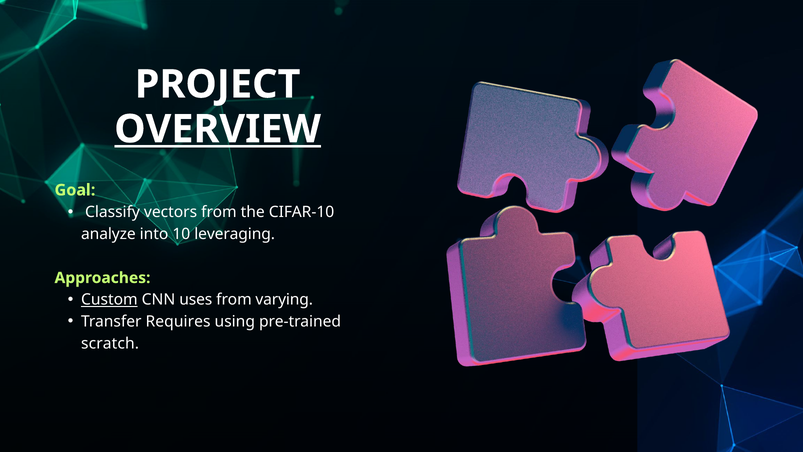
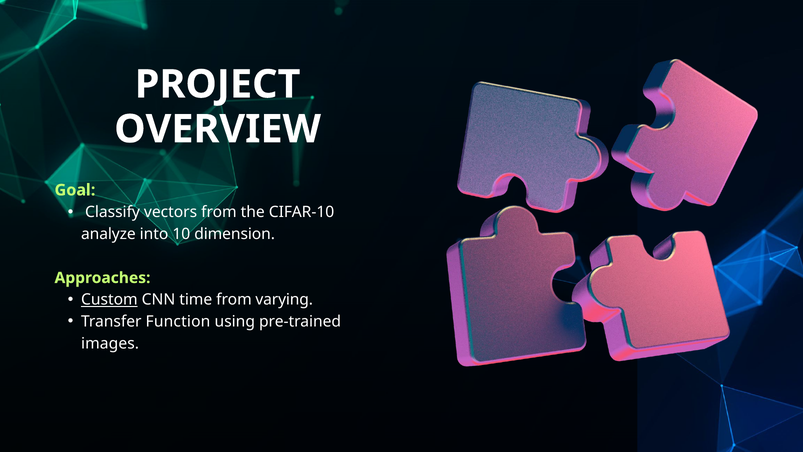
OVERVIEW underline: present -> none
leveraging: leveraging -> dimension
uses: uses -> time
Requires: Requires -> Function
scratch: scratch -> images
